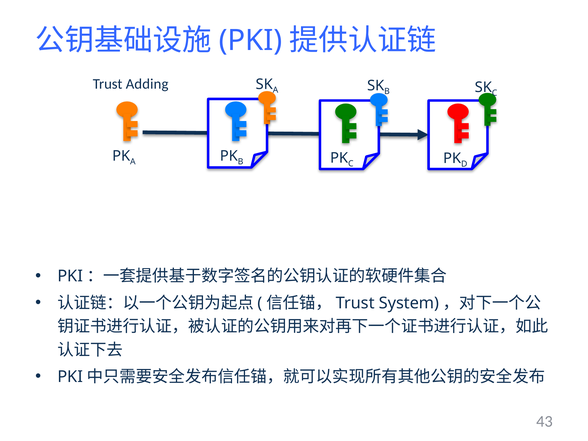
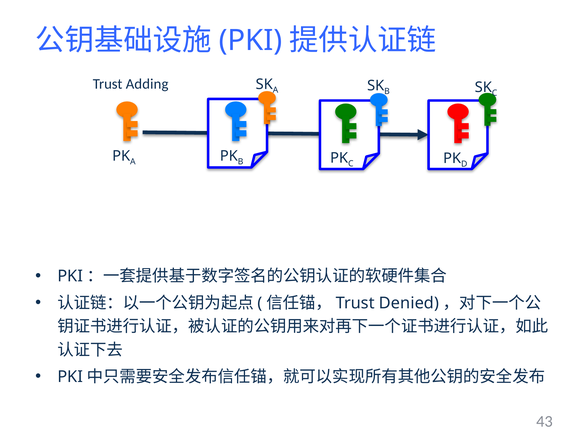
System: System -> Denied
